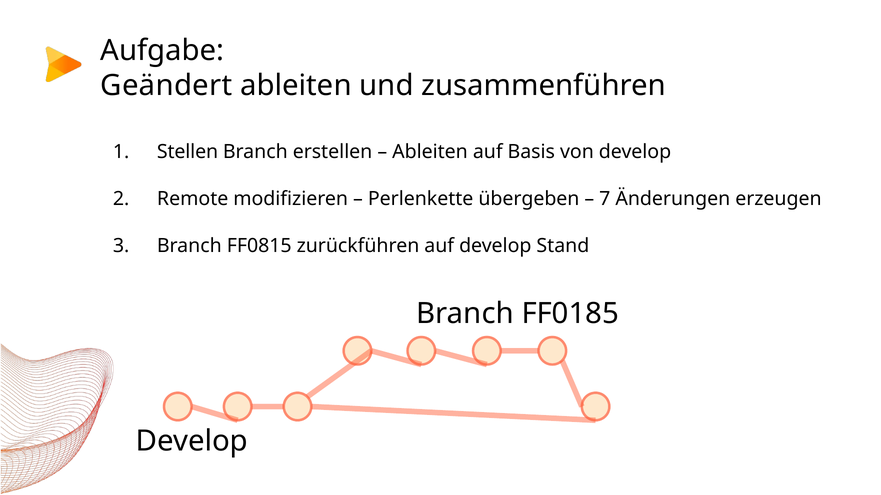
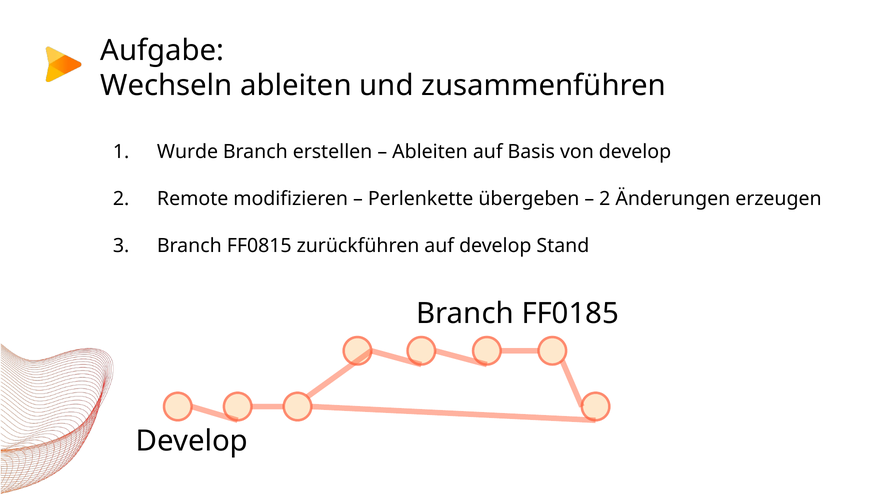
Geändert: Geändert -> Wechseln
Stellen: Stellen -> Wurde
7 at (605, 199): 7 -> 2
